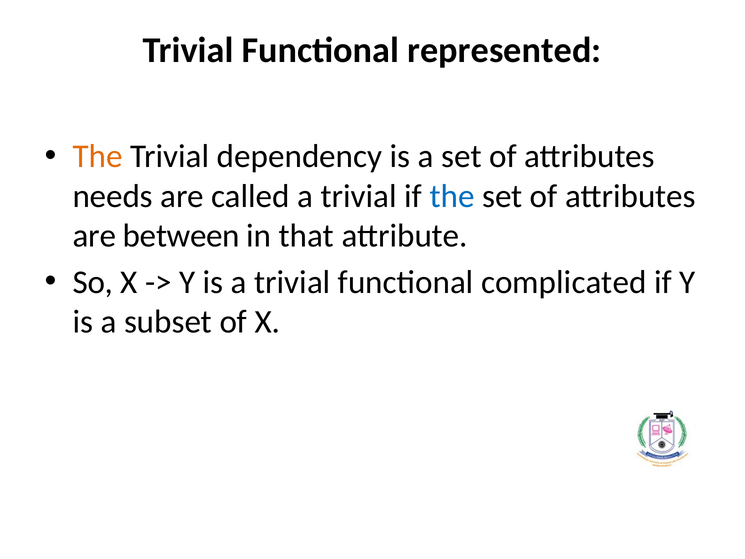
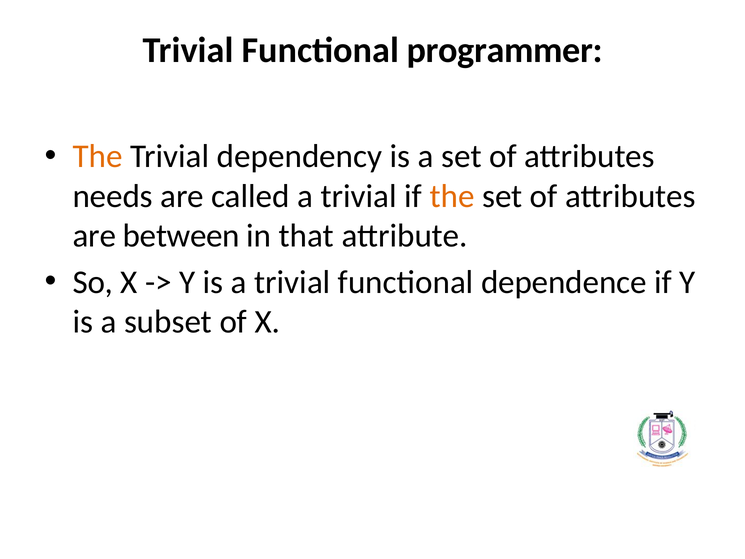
represented: represented -> programmer
the at (452, 196) colour: blue -> orange
complicated: complicated -> dependence
